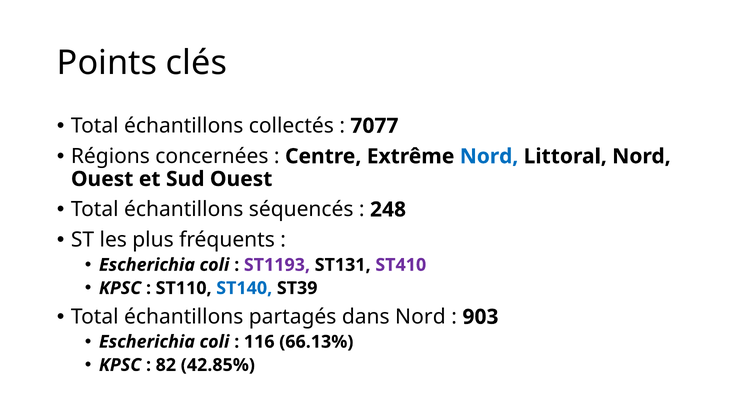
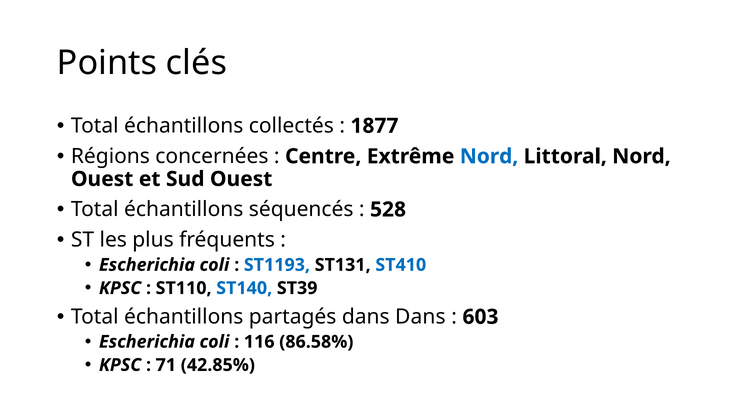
7077: 7077 -> 1877
248: 248 -> 528
ST1193 colour: purple -> blue
ST410 colour: purple -> blue
dans Nord: Nord -> Dans
903: 903 -> 603
66.13%: 66.13% -> 86.58%
82: 82 -> 71
